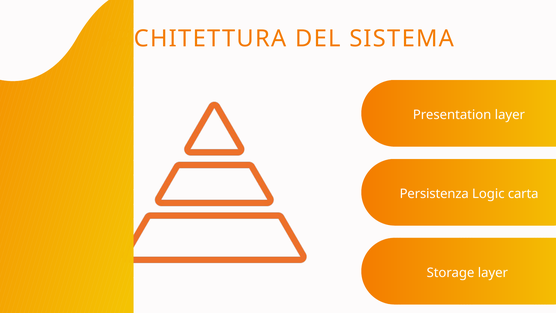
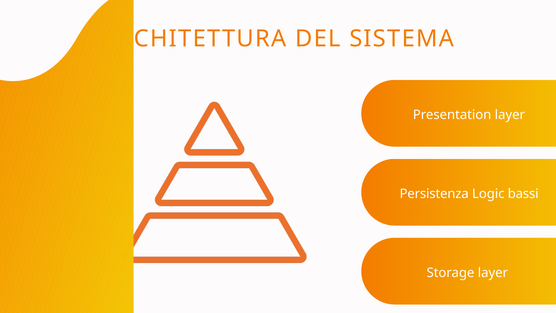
carta: carta -> bassi
